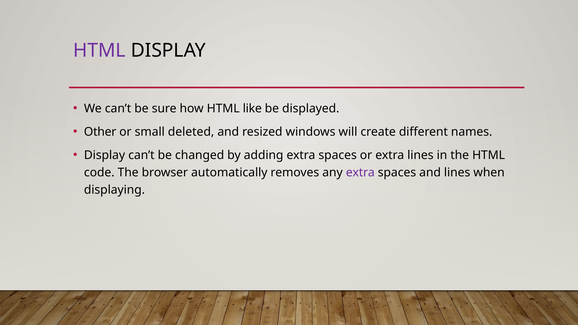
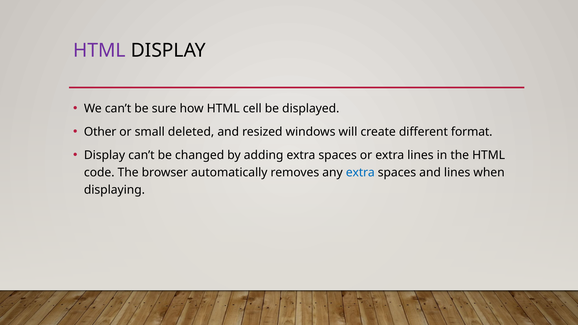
like: like -> cell
names: names -> format
extra at (360, 173) colour: purple -> blue
